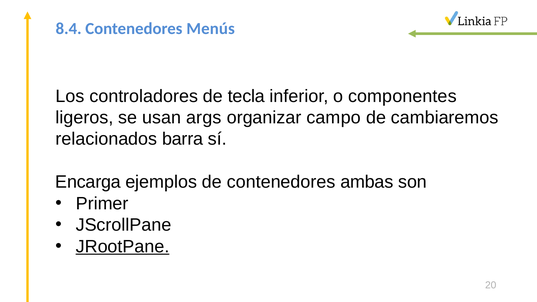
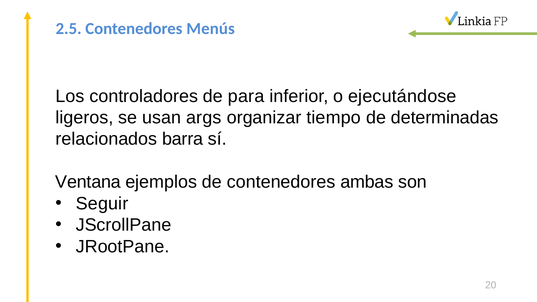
8.4: 8.4 -> 2.5
tecla: tecla -> para
componentes: componentes -> ejecutándose
campo: campo -> tiempo
cambiaremos: cambiaremos -> determinadas
Encarga: Encarga -> Ventana
Primer: Primer -> Seguir
JRootPane underline: present -> none
